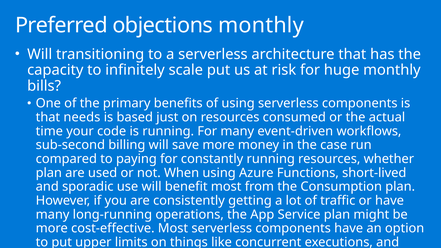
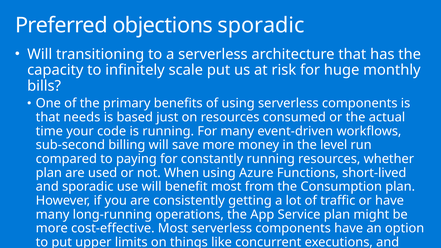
objections monthly: monthly -> sporadic
case: case -> level
